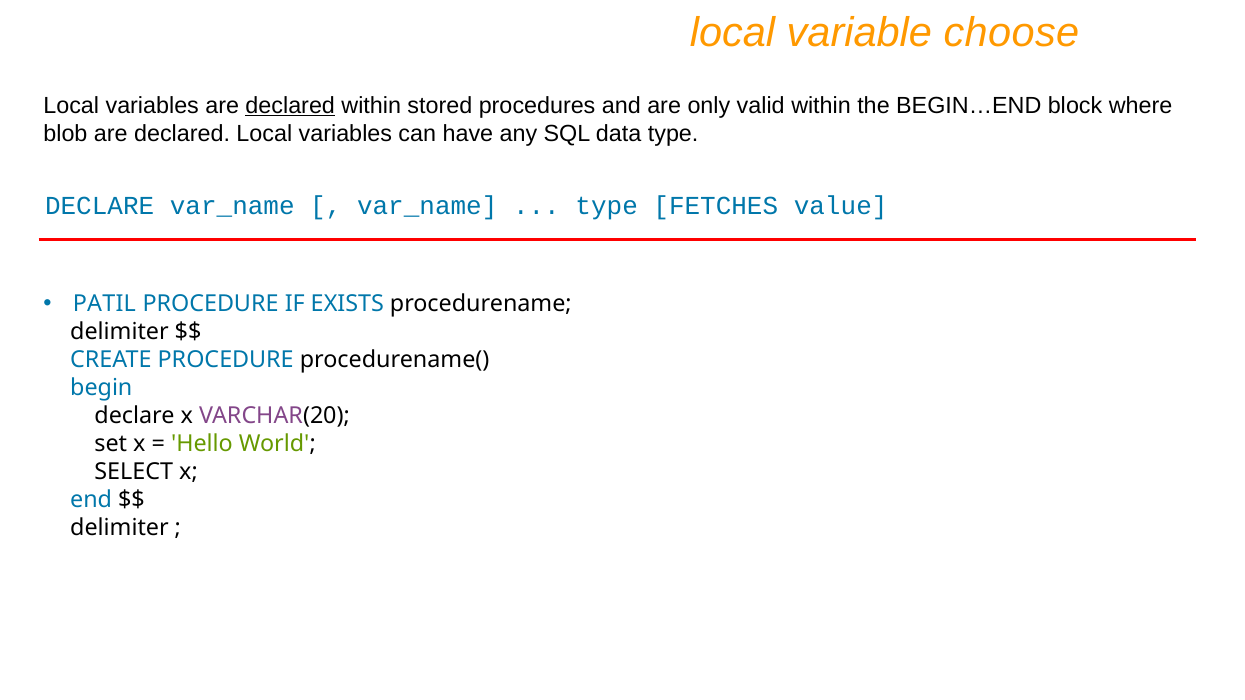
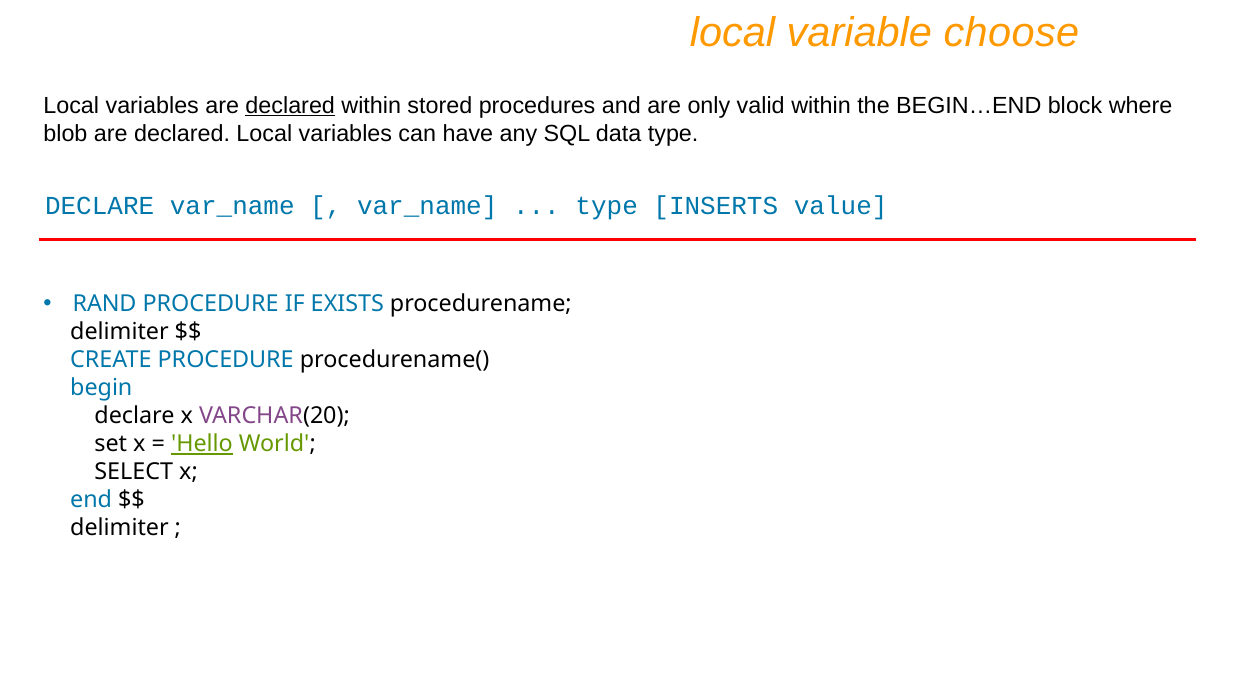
FETCHES: FETCHES -> INSERTS
PATIL: PATIL -> RAND
Hello underline: none -> present
